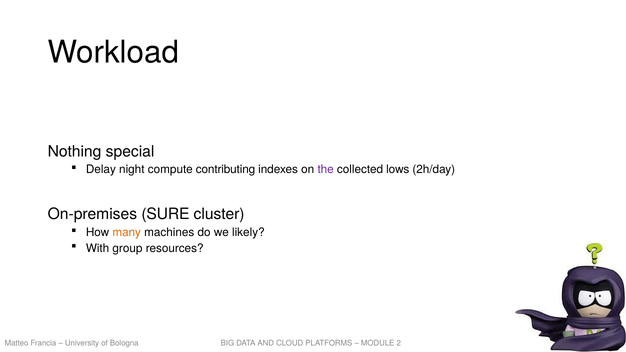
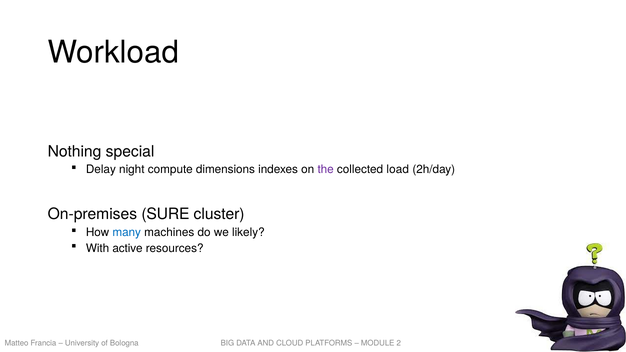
contributing: contributing -> dimensions
lows: lows -> load
many colour: orange -> blue
group: group -> active
